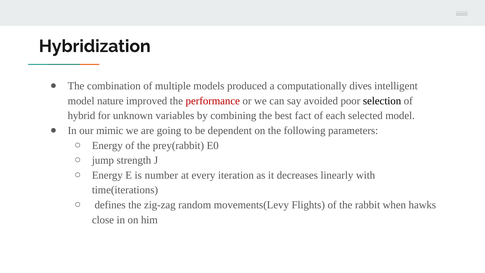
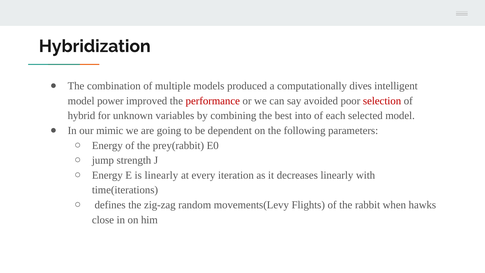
nature: nature -> power
selection colour: black -> red
fact: fact -> into
is number: number -> linearly
